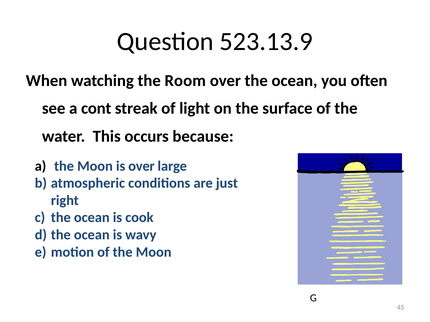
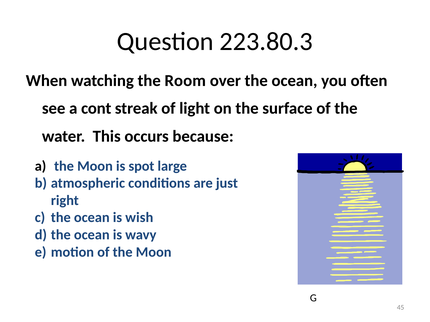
523.13.9: 523.13.9 -> 223.80.3
is over: over -> spot
cook: cook -> wish
